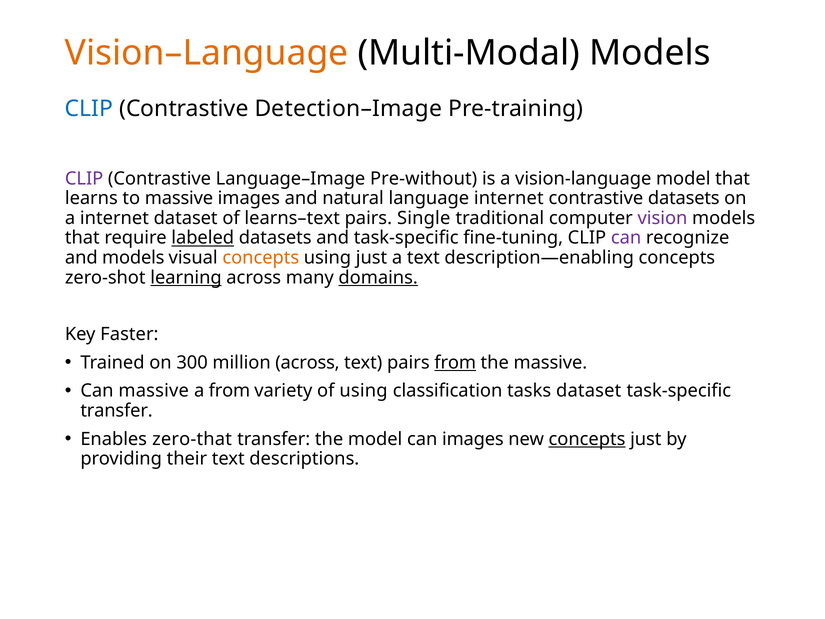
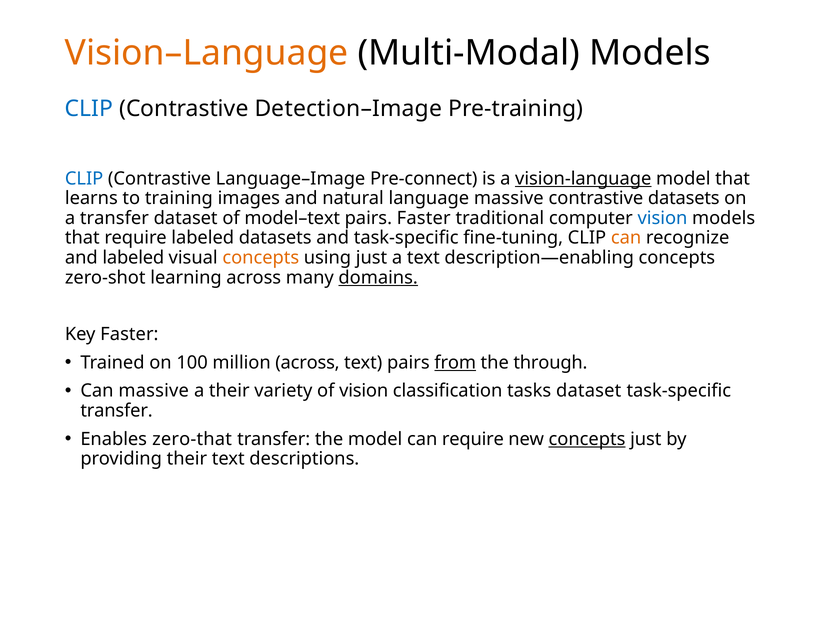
CLIP at (84, 179) colour: purple -> blue
Pre-without: Pre-without -> Pre-connect
vision-language underline: none -> present
to massive: massive -> training
language internet: internet -> massive
a internet: internet -> transfer
learns–text: learns–text -> model–text
pairs Single: Single -> Faster
vision at (662, 218) colour: purple -> blue
labeled at (203, 238) underline: present -> none
can at (626, 238) colour: purple -> orange
and models: models -> labeled
learning underline: present -> none
300: 300 -> 100
the massive: massive -> through
a from: from -> their
of using: using -> vision
can images: images -> require
